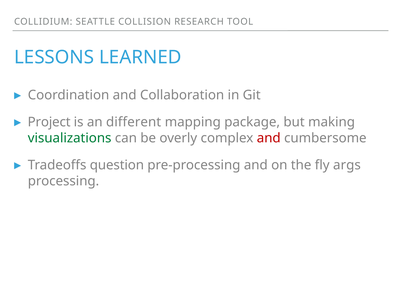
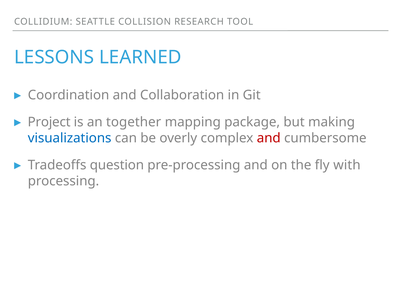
different: different -> together
visualizations colour: green -> blue
args: args -> with
